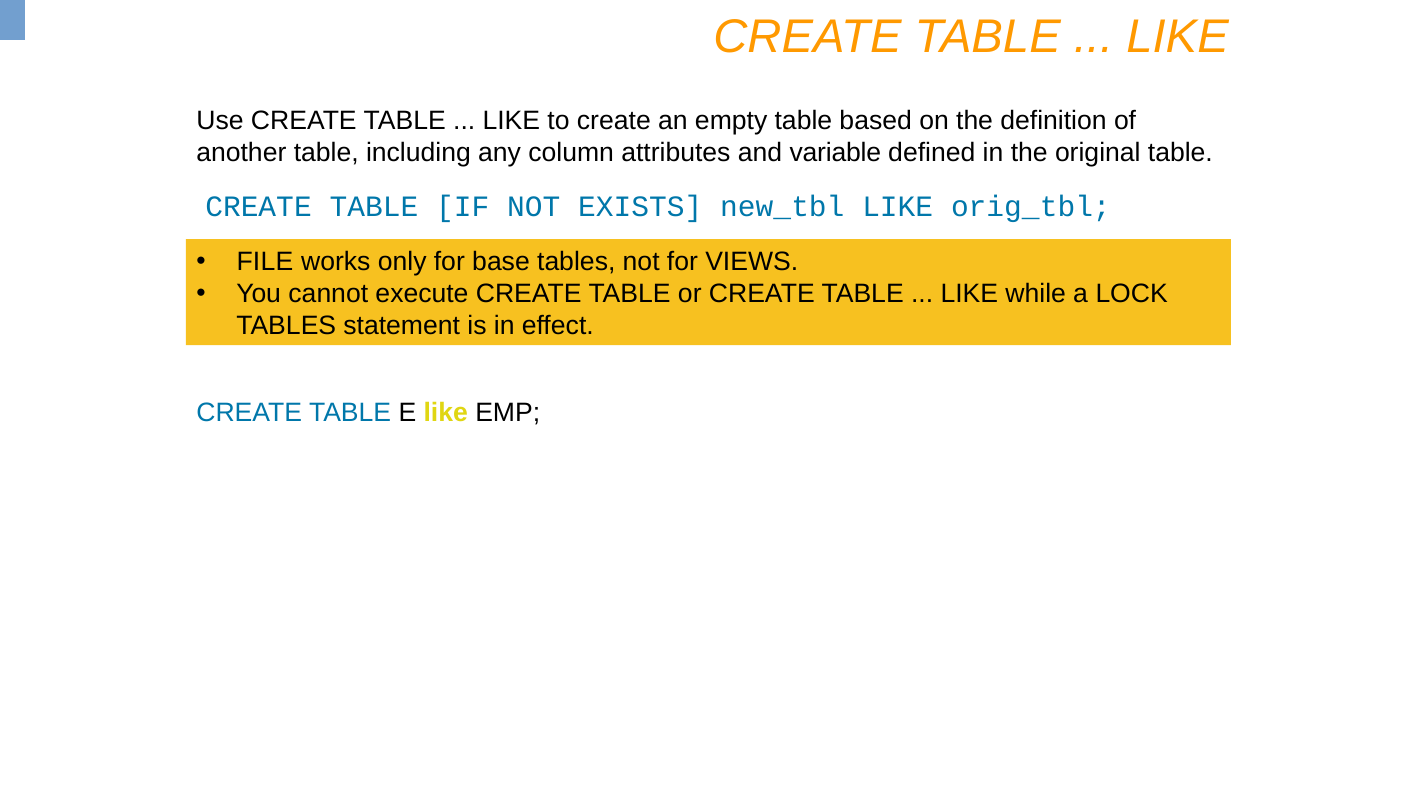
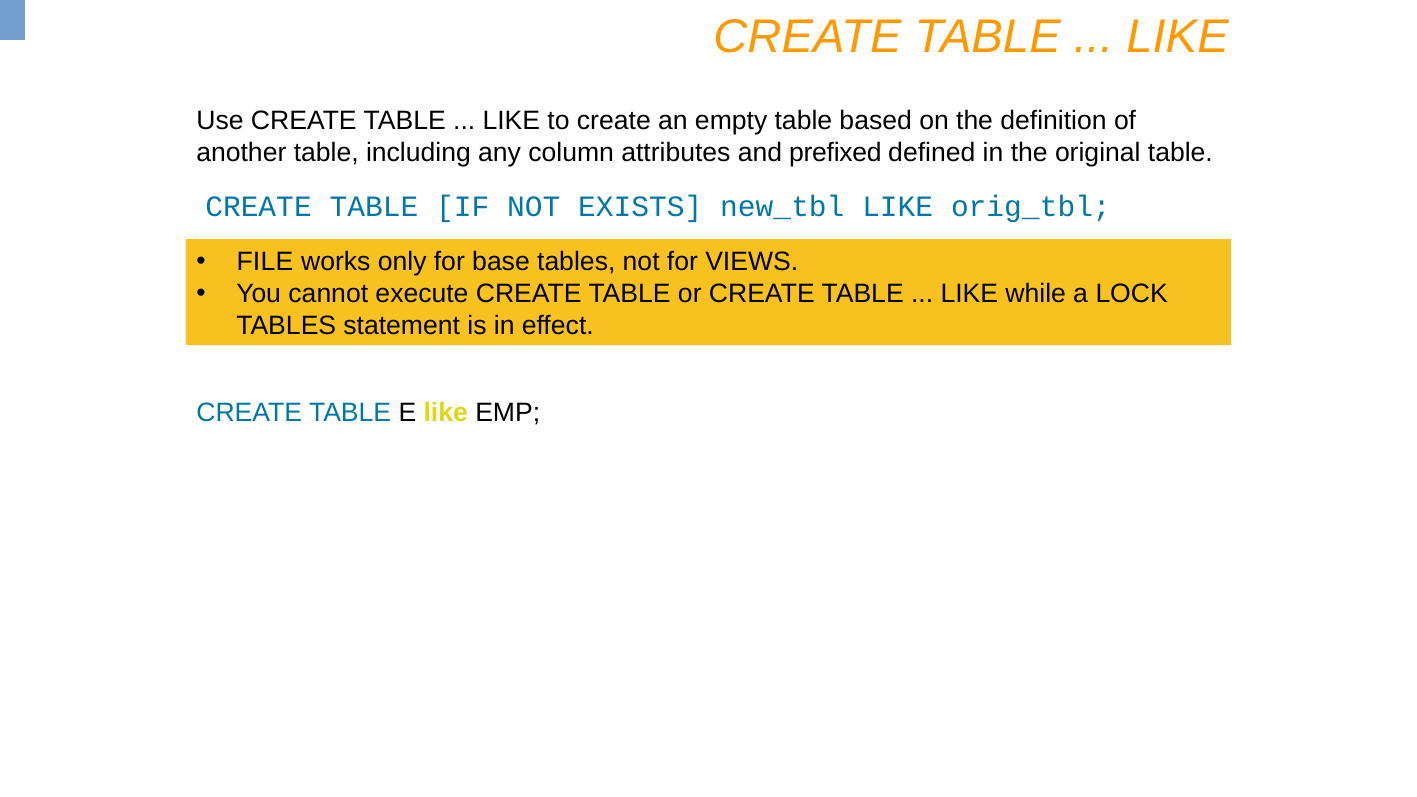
variable: variable -> prefixed
